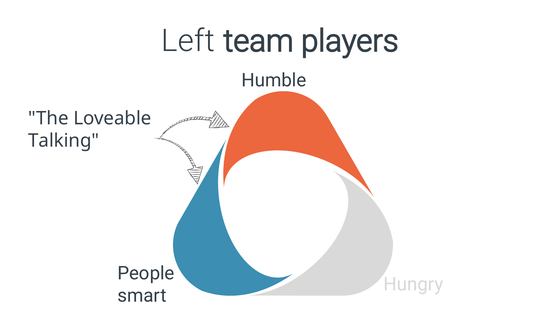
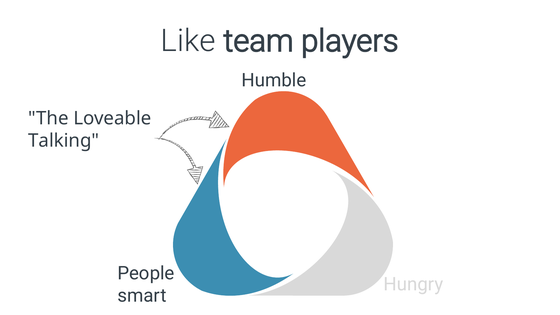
Left: Left -> Like
